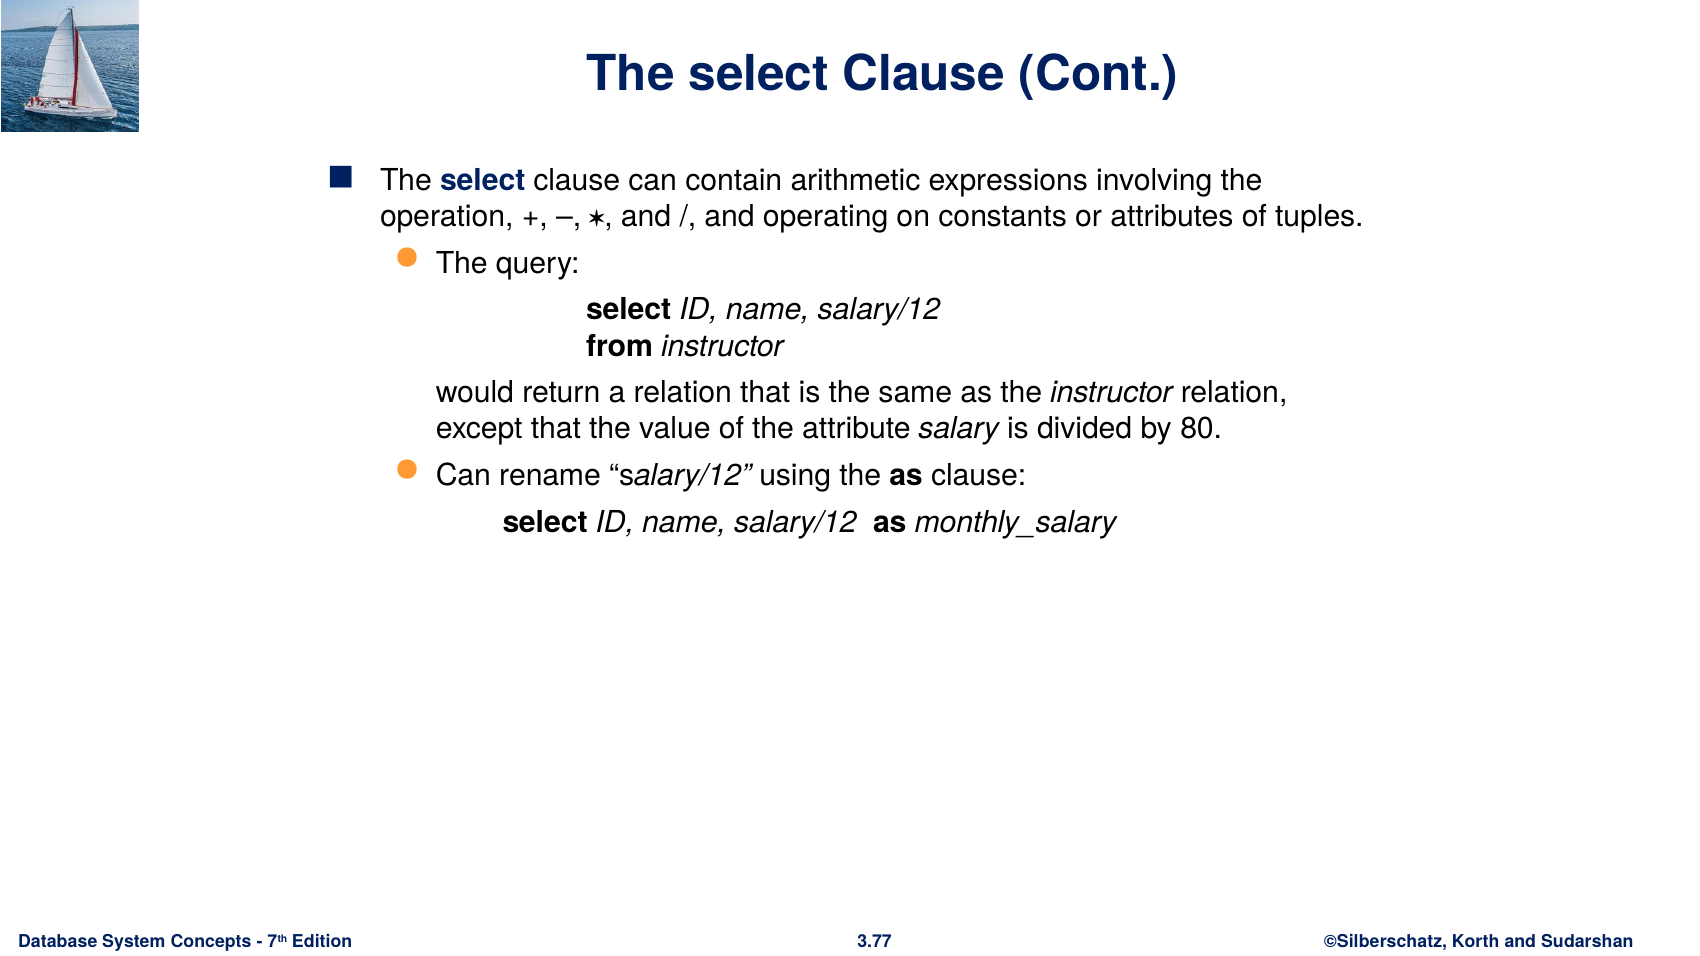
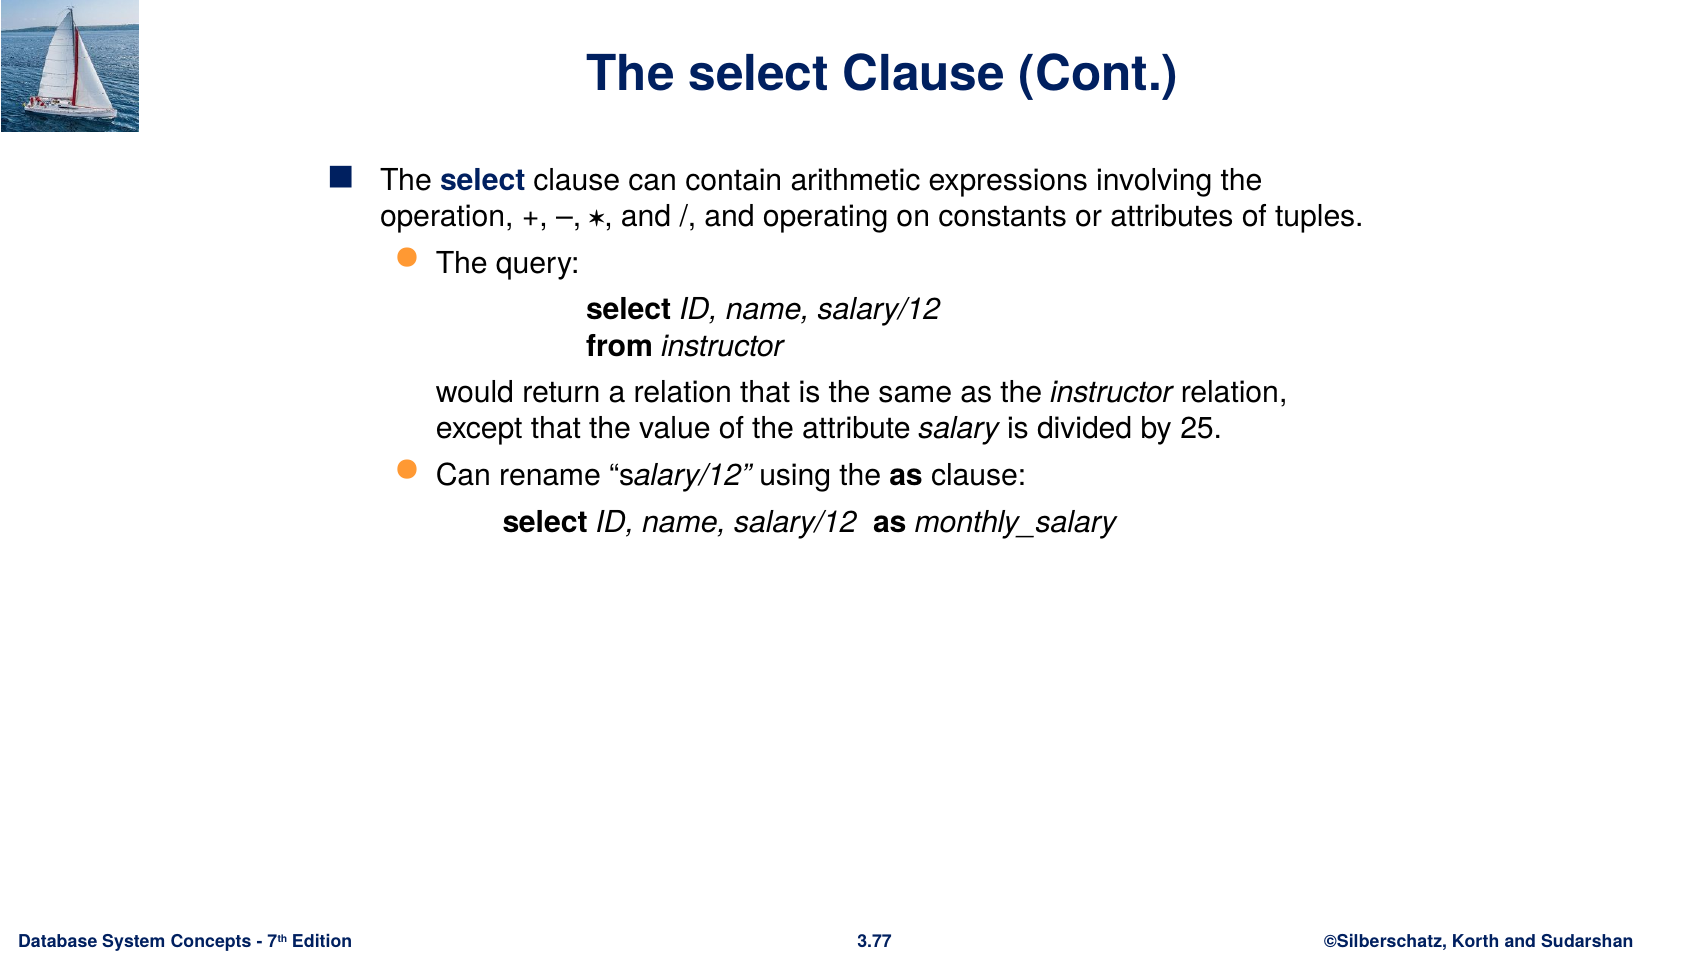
80: 80 -> 25
